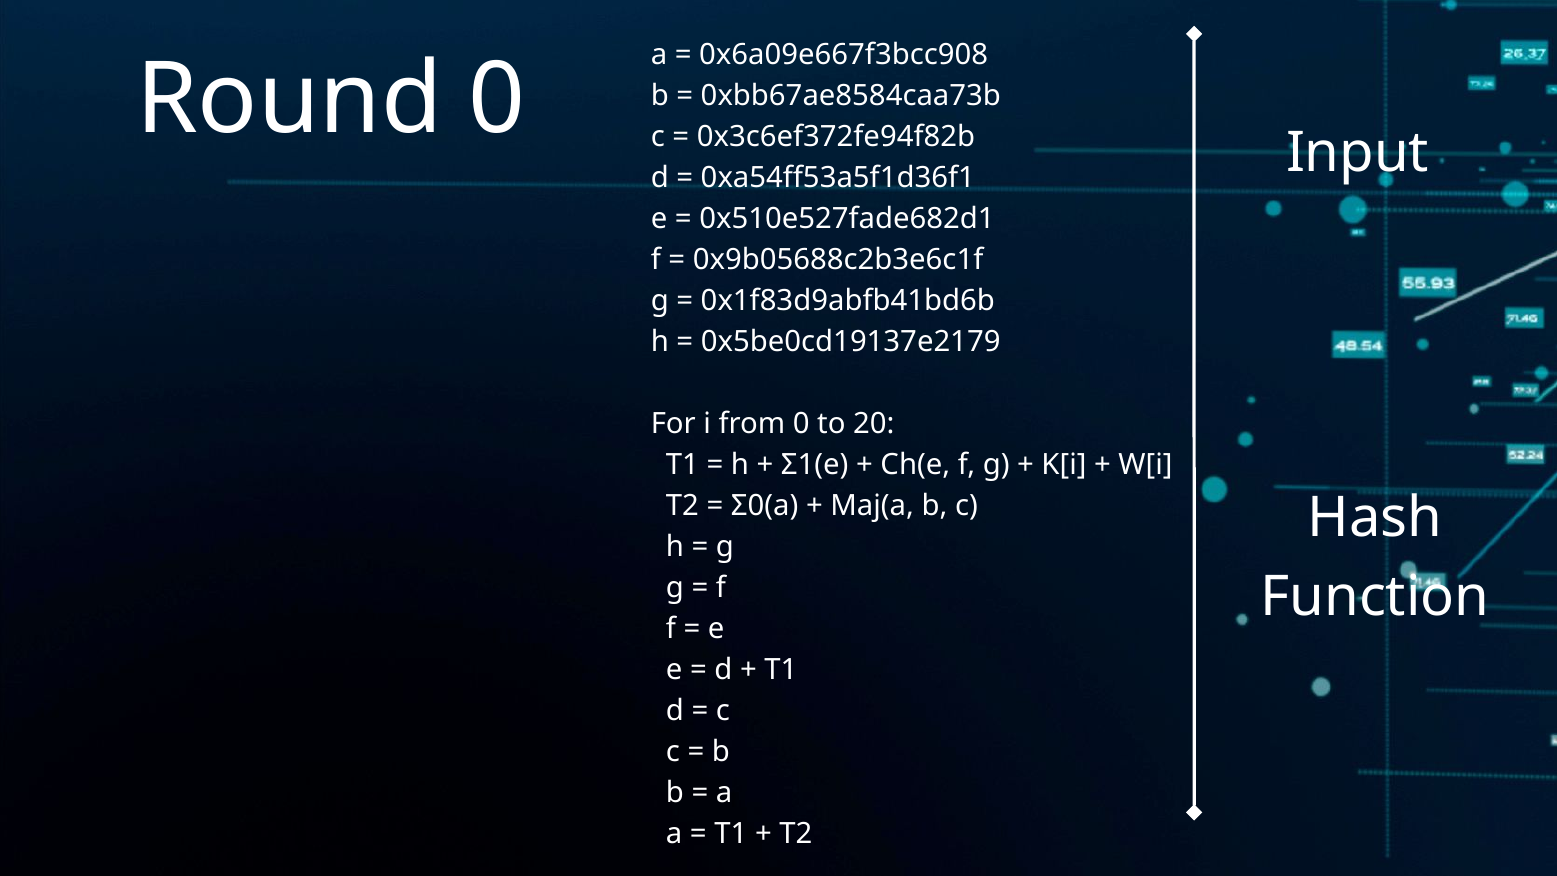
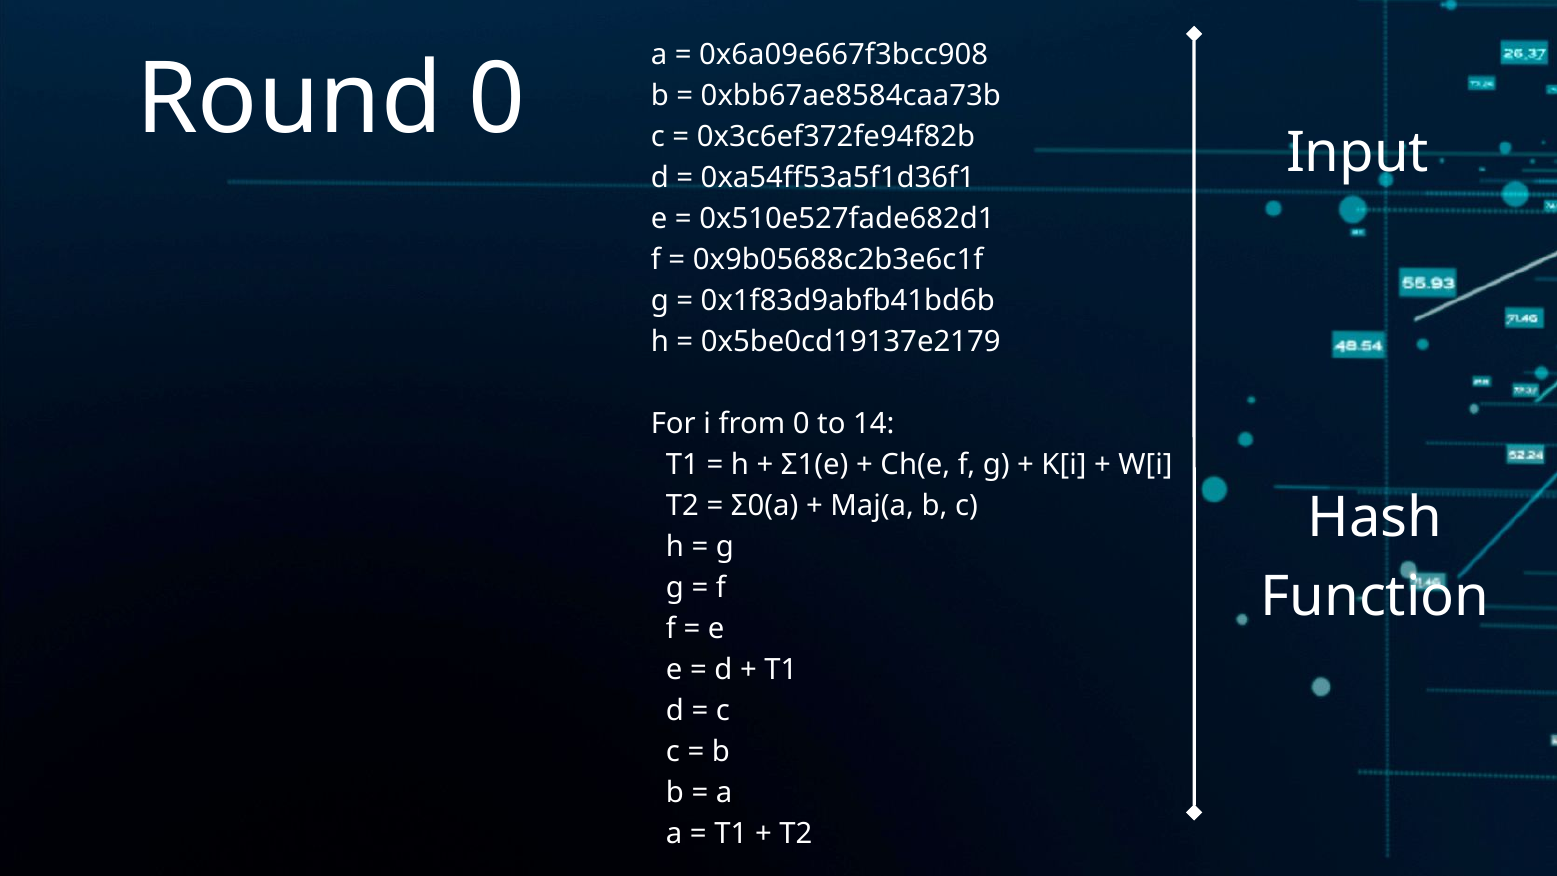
20: 20 -> 14
